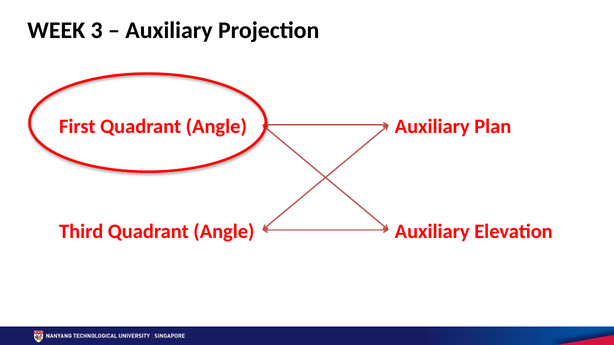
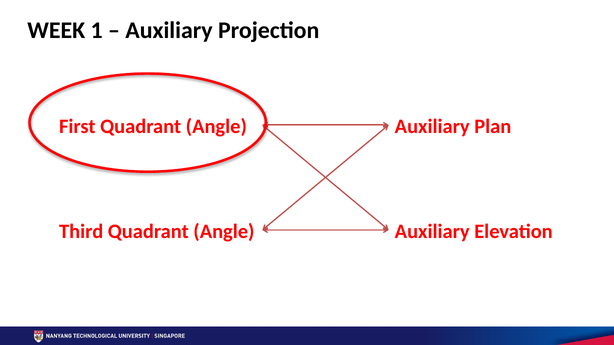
3: 3 -> 1
